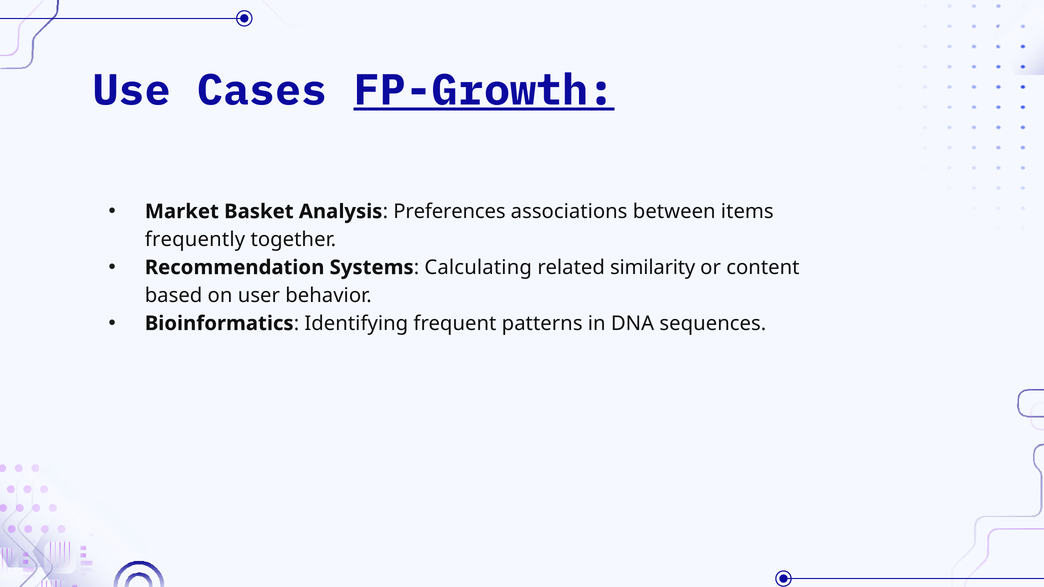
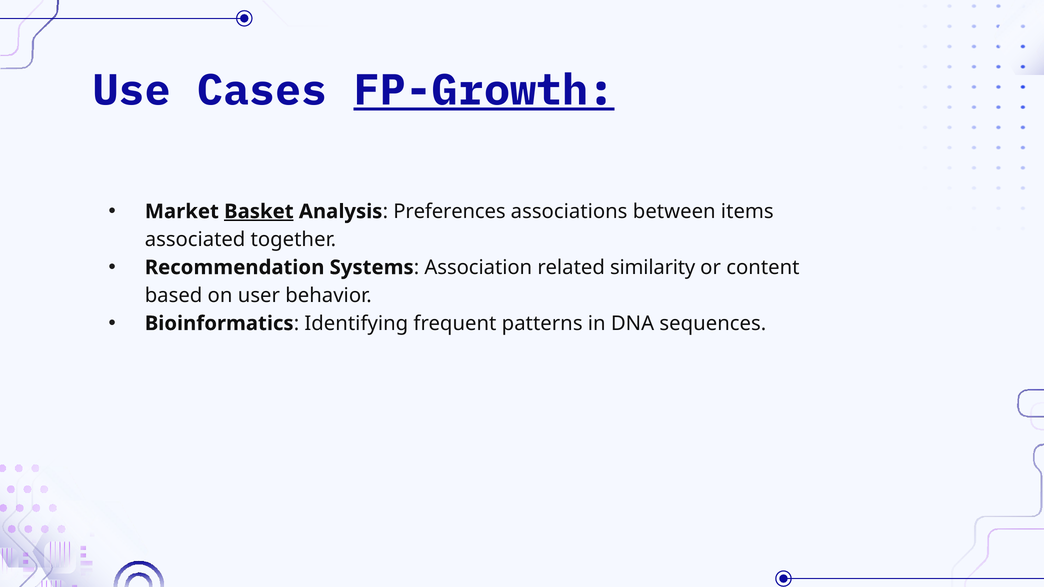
Basket underline: none -> present
frequently: frequently -> associated
Calculating: Calculating -> Association
